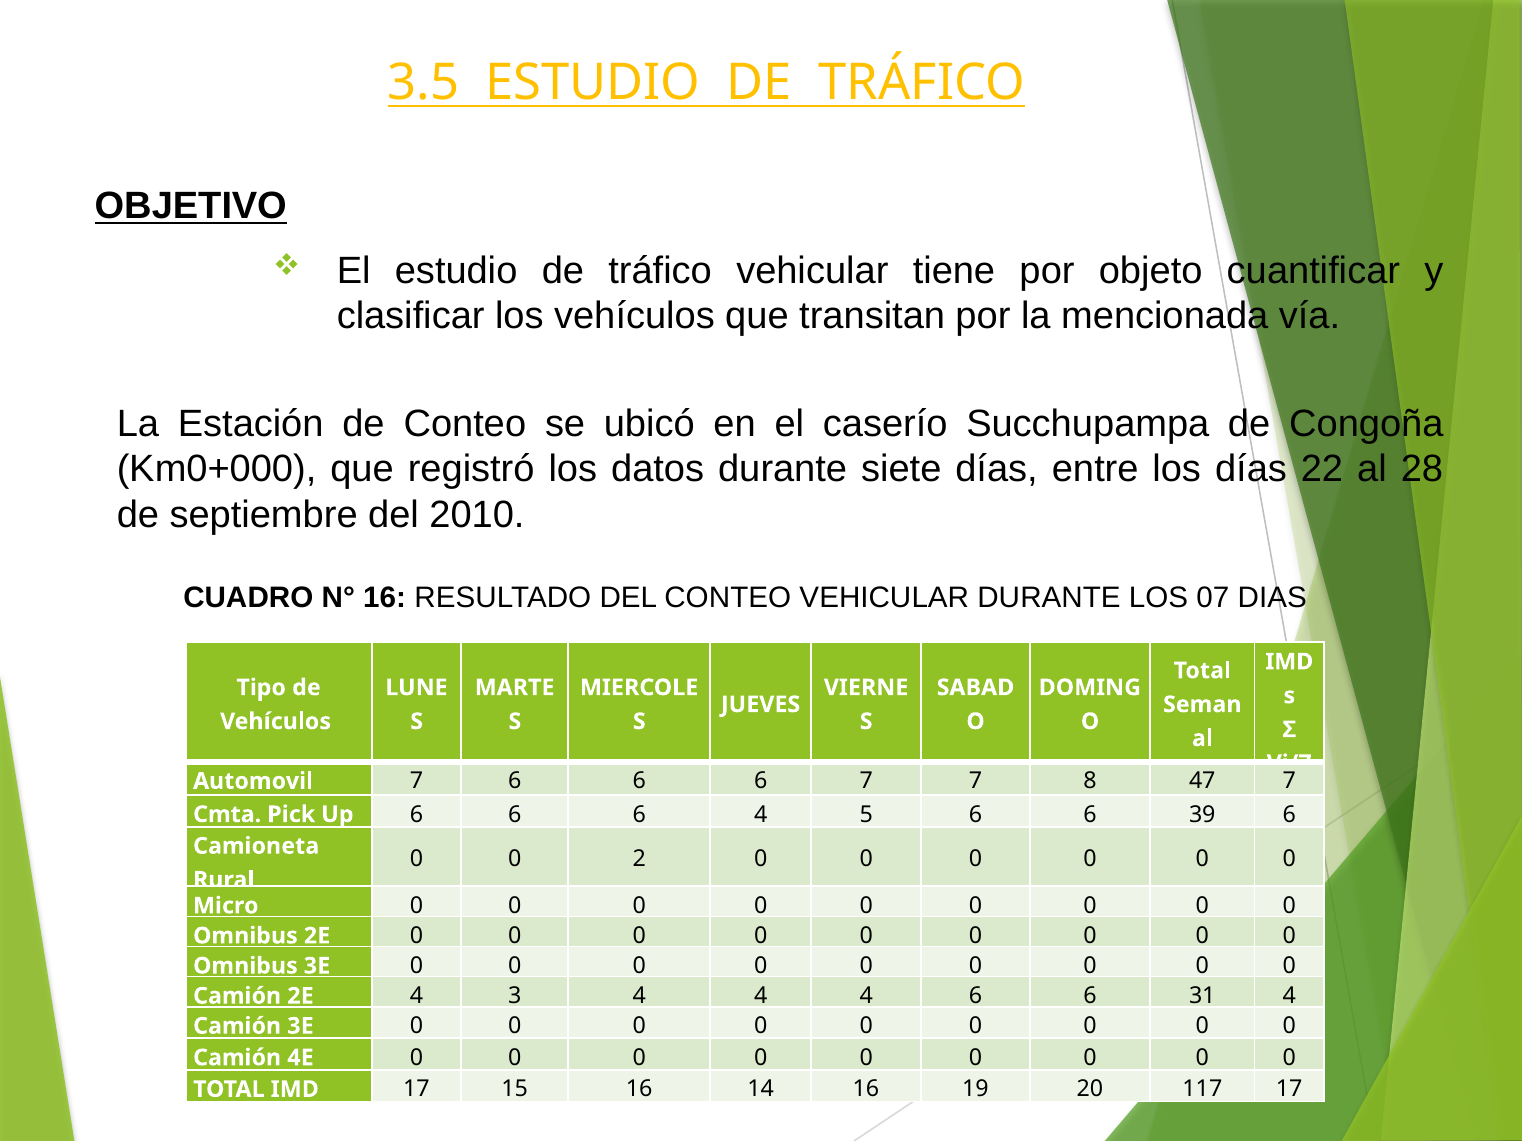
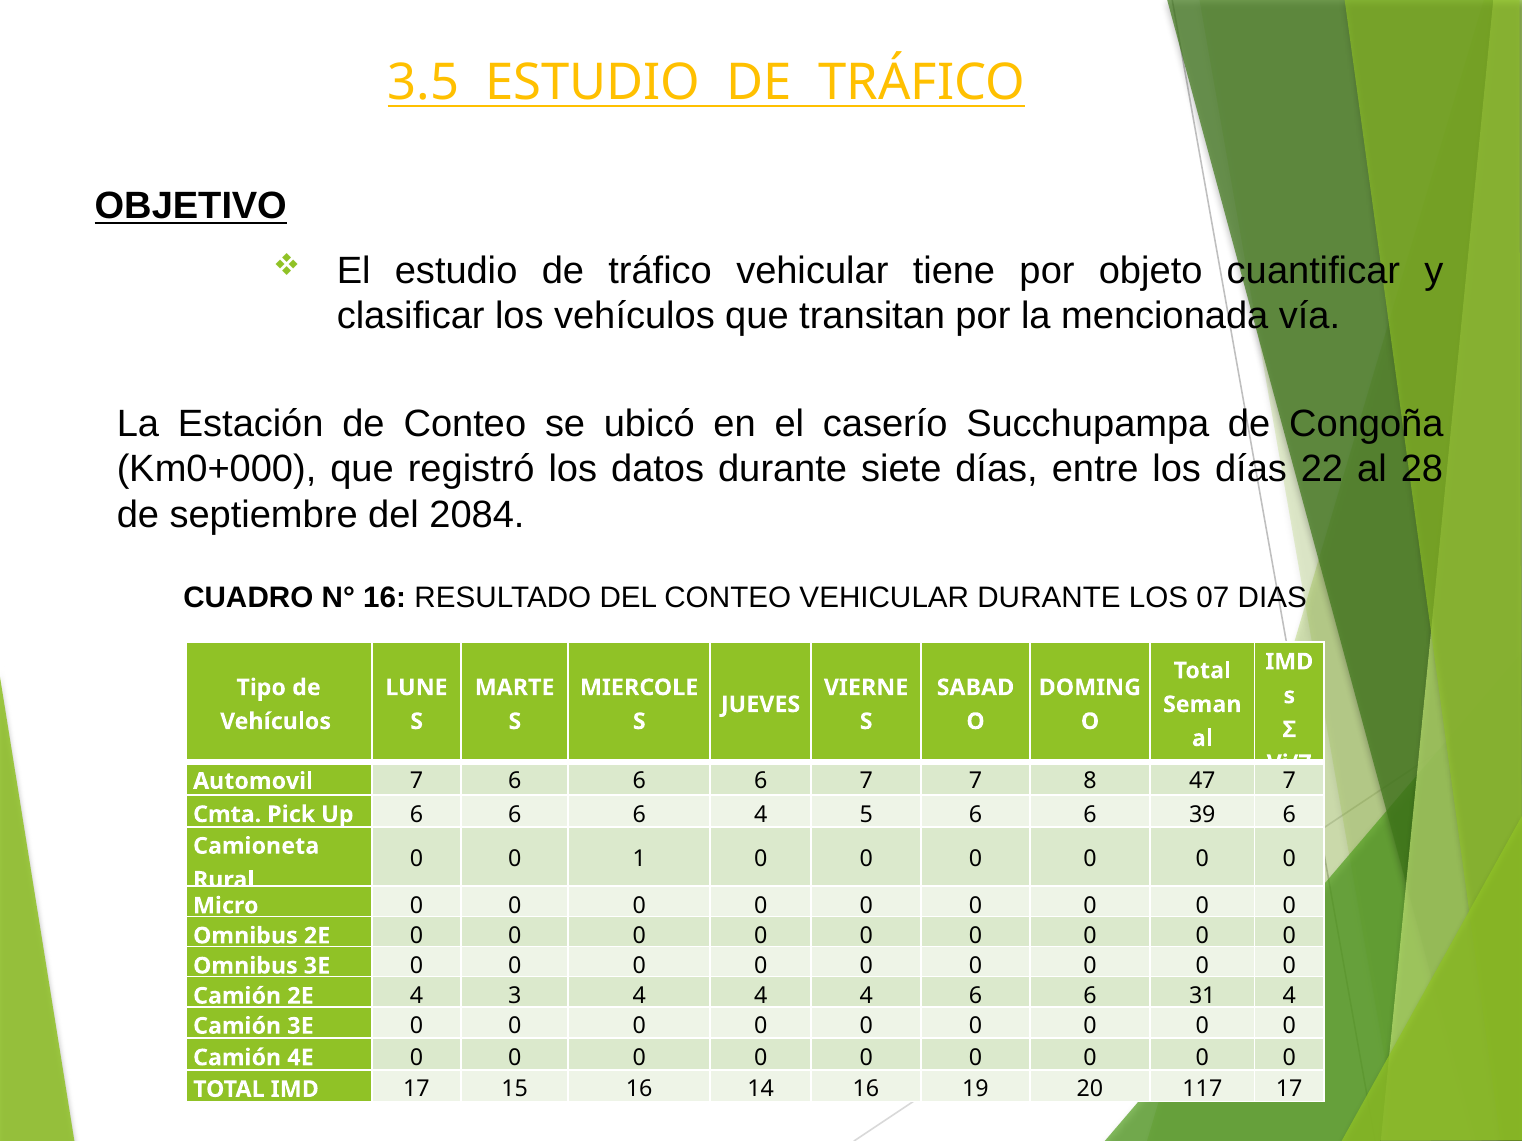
2010: 2010 -> 2084
2: 2 -> 1
